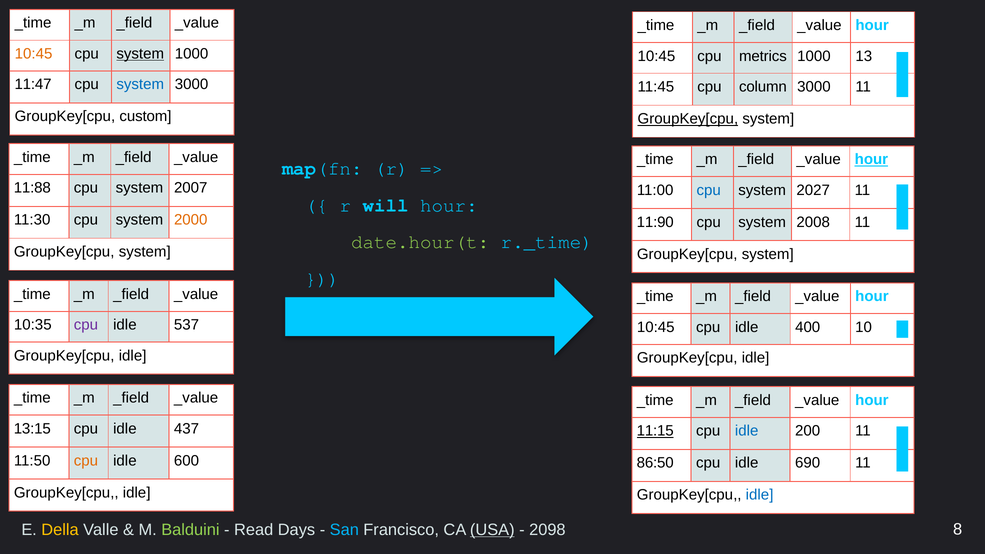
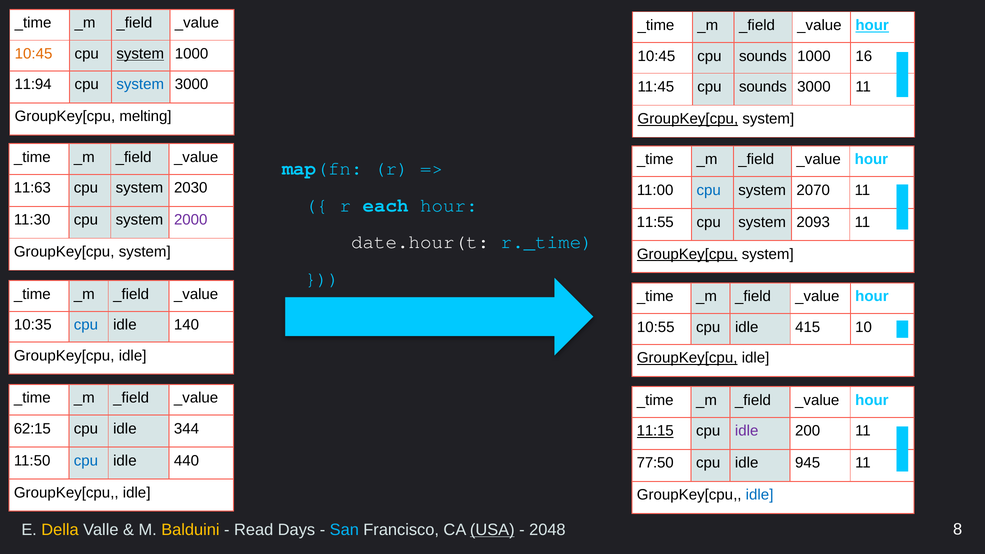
hour at (872, 25) underline: none -> present
10:45 cpu metrics: metrics -> sounds
13: 13 -> 16
11:47: 11:47 -> 11:94
11:45 cpu column: column -> sounds
custom: custom -> melting
hour at (871, 159) underline: present -> none
11:88: 11:88 -> 11:63
2007: 2007 -> 2030
2027: 2027 -> 2070
will: will -> each
2000 colour: orange -> purple
11:90: 11:90 -> 11:55
2008: 2008 -> 2093
date.hour(t colour: light green -> white
GroupKey[cpu at (687, 254) underline: none -> present
cpu at (86, 325) colour: purple -> blue
537: 537 -> 140
10:45 at (656, 327): 10:45 -> 10:55
400: 400 -> 415
GroupKey[cpu at (687, 358) underline: none -> present
13:15: 13:15 -> 62:15
437: 437 -> 344
idle at (747, 431) colour: blue -> purple
cpu at (86, 461) colour: orange -> blue
600: 600 -> 440
86:50: 86:50 -> 77:50
690: 690 -> 945
Balduini colour: light green -> yellow
2098: 2098 -> 2048
